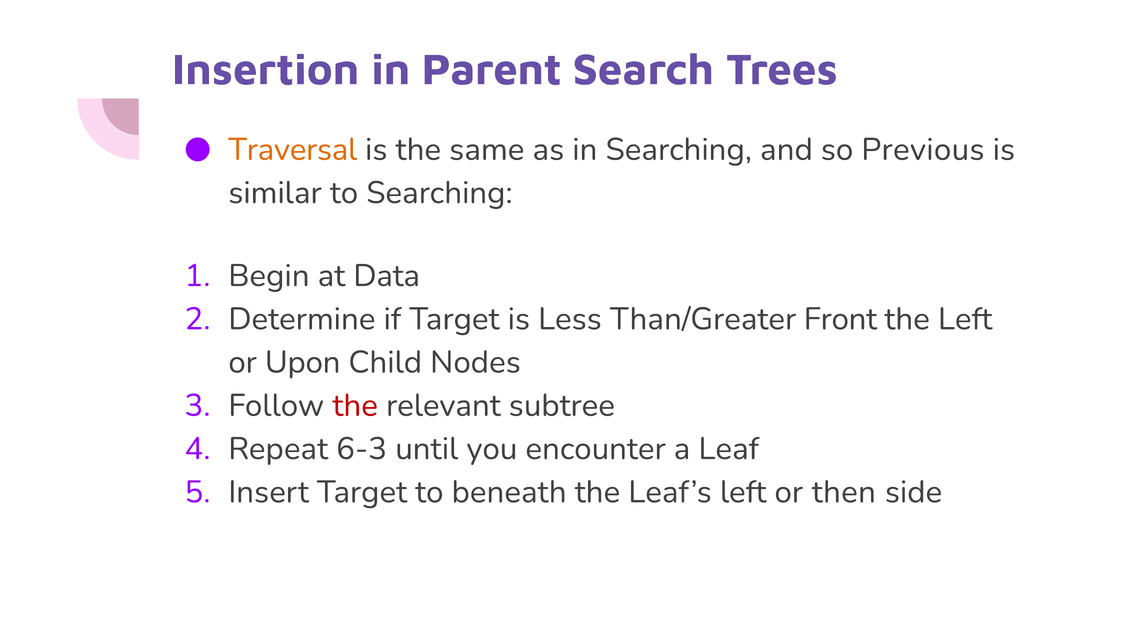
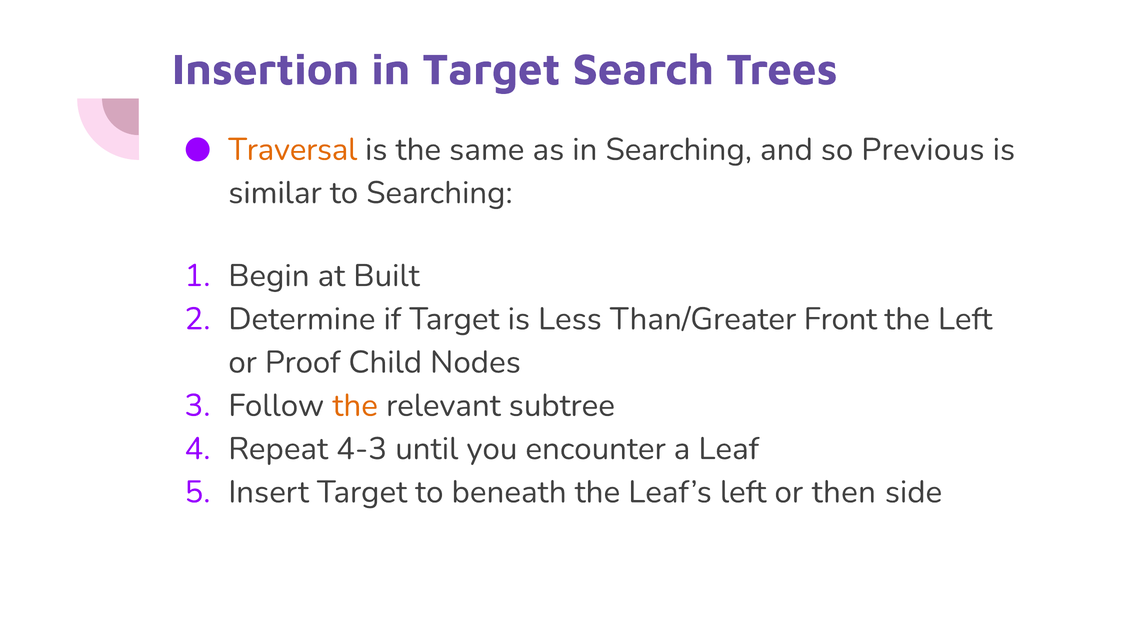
in Parent: Parent -> Target
Data: Data -> Built
Upon: Upon -> Proof
the at (355, 405) colour: red -> orange
6-3: 6-3 -> 4-3
